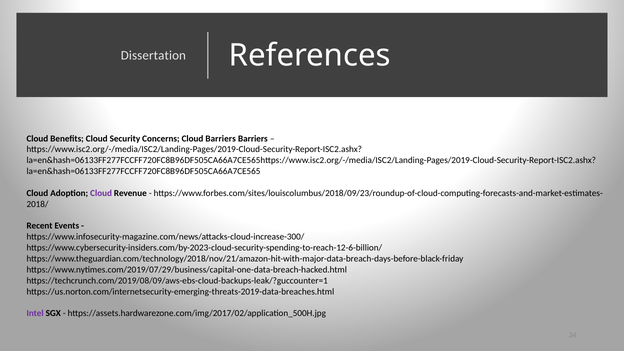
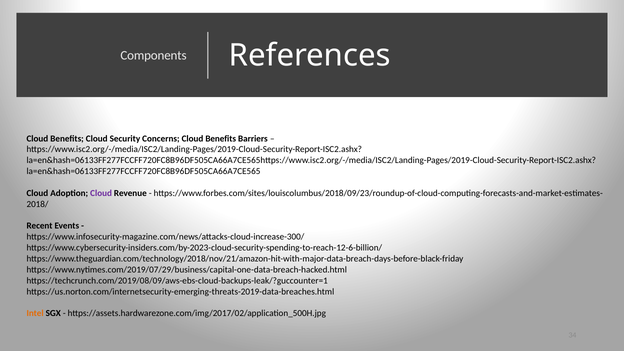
Dissertation: Dissertation -> Components
Concerns Cloud Barriers: Barriers -> Benefits
Intel colour: purple -> orange
